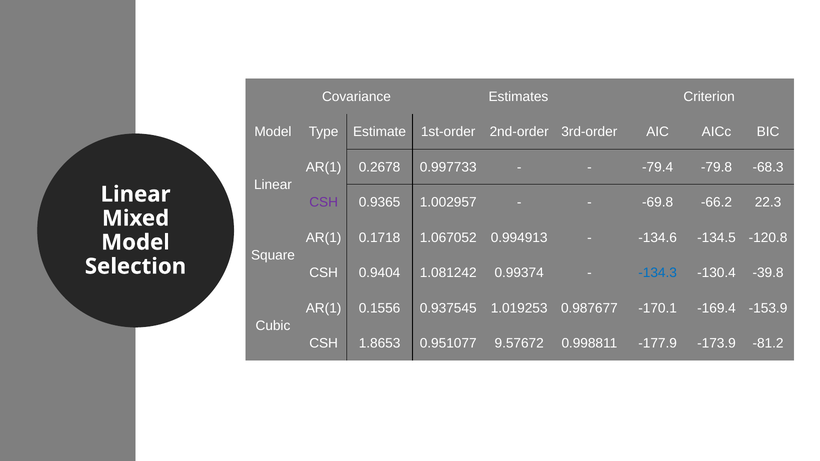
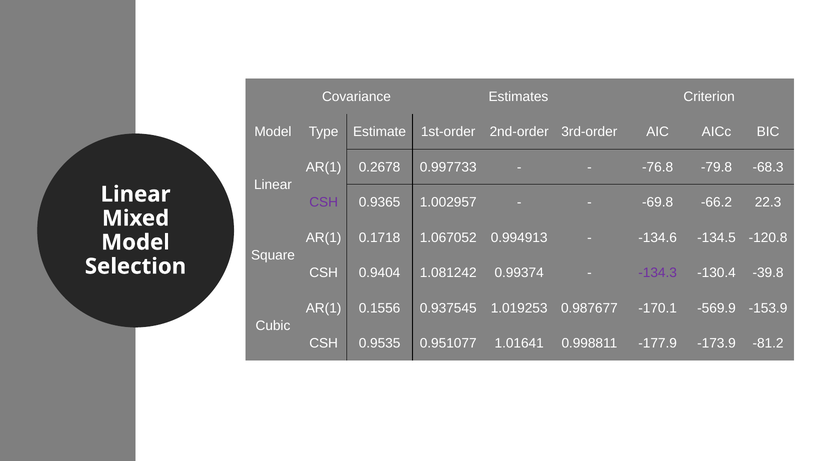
-79.4: -79.4 -> -76.8
-134.3 colour: blue -> purple
-169.4: -169.4 -> -569.9
1.8653: 1.8653 -> 0.9535
9.57672: 9.57672 -> 1.01641
